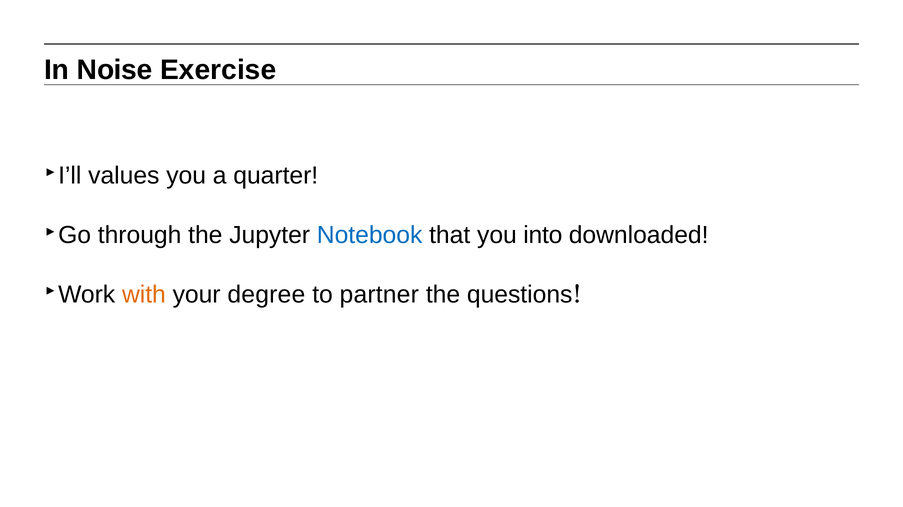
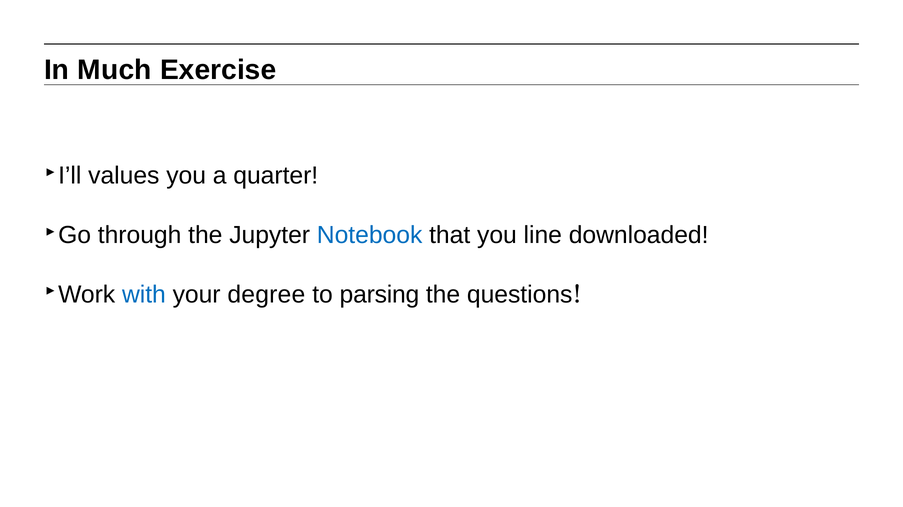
Noise: Noise -> Much
into: into -> line
with colour: orange -> blue
partner: partner -> parsing
